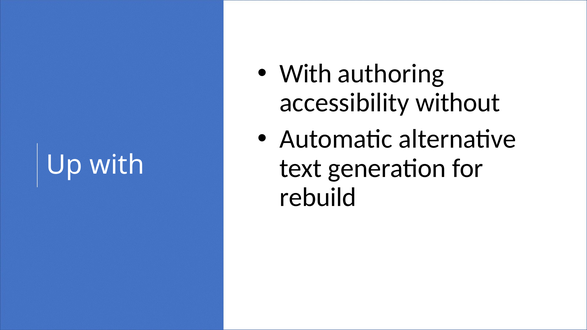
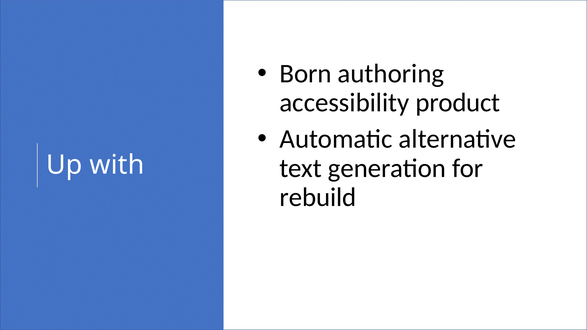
With at (306, 74): With -> Born
without: without -> product
